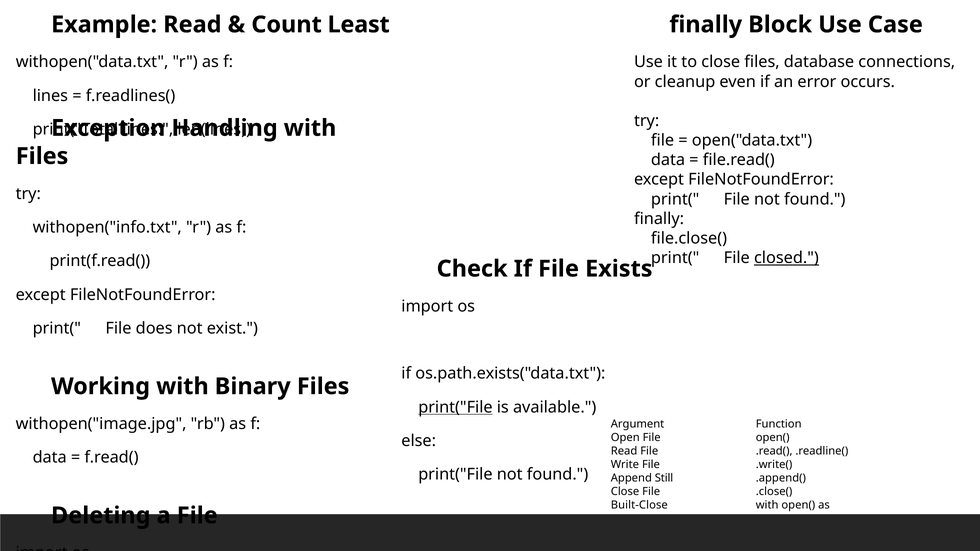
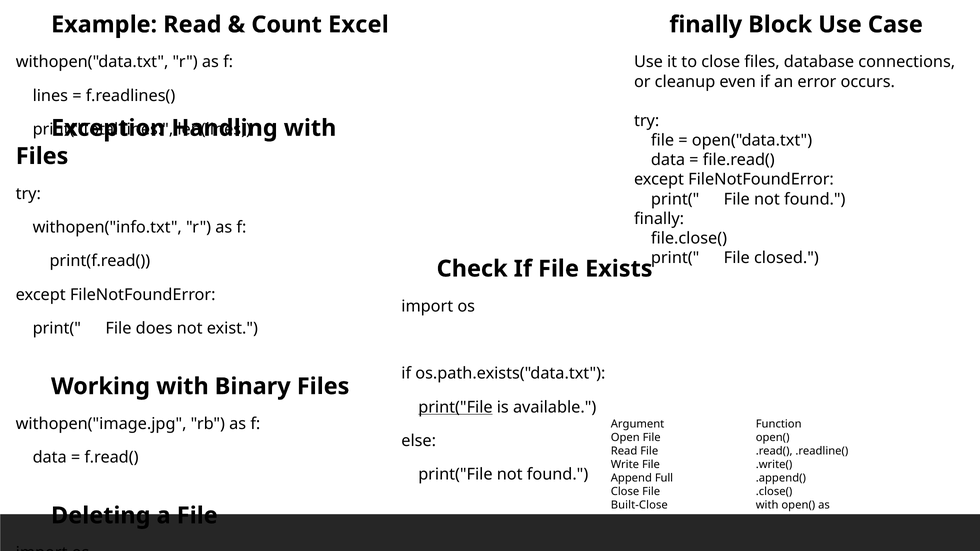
Least: Least -> Excel
closed underline: present -> none
Still: Still -> Full
